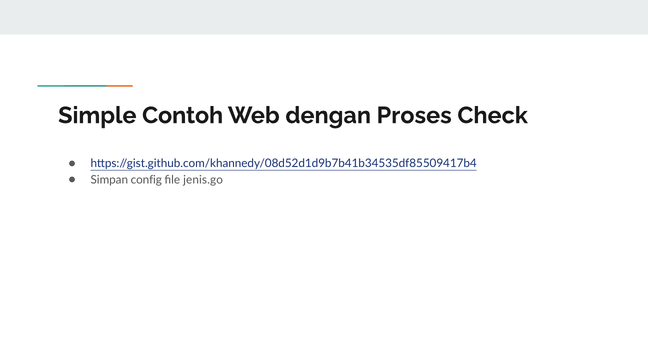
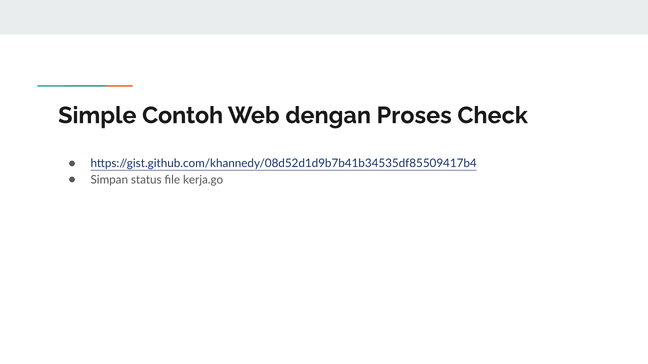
config: config -> status
jenis.go: jenis.go -> kerja.go
